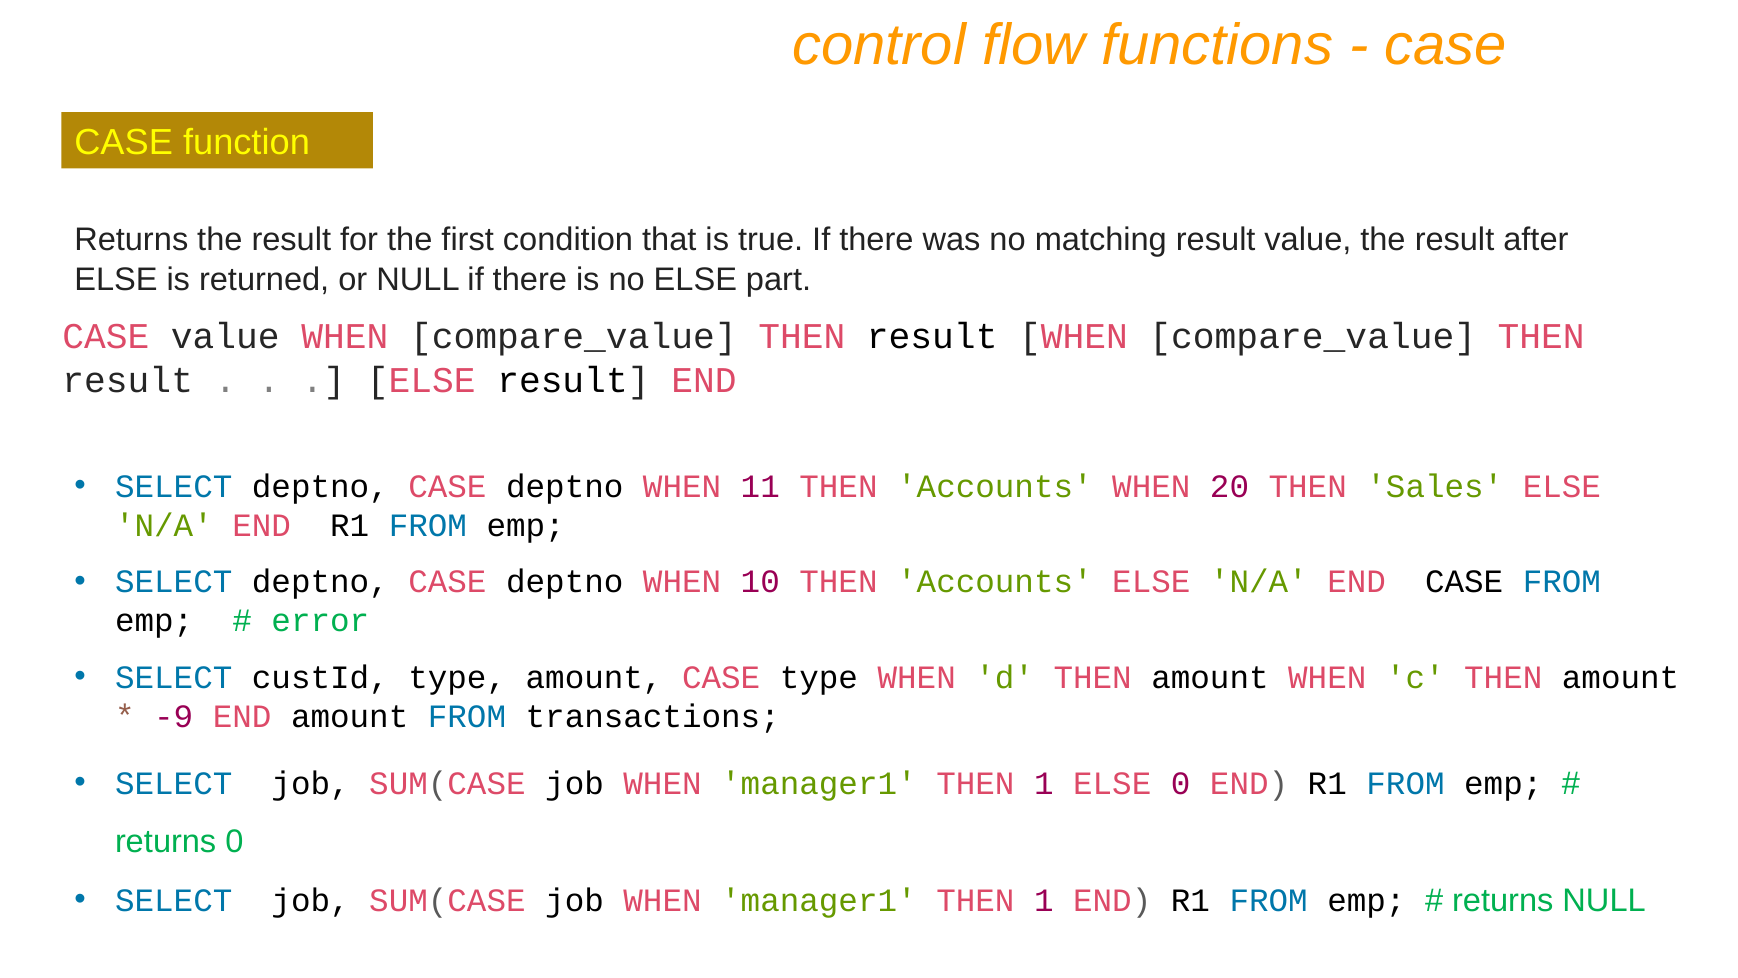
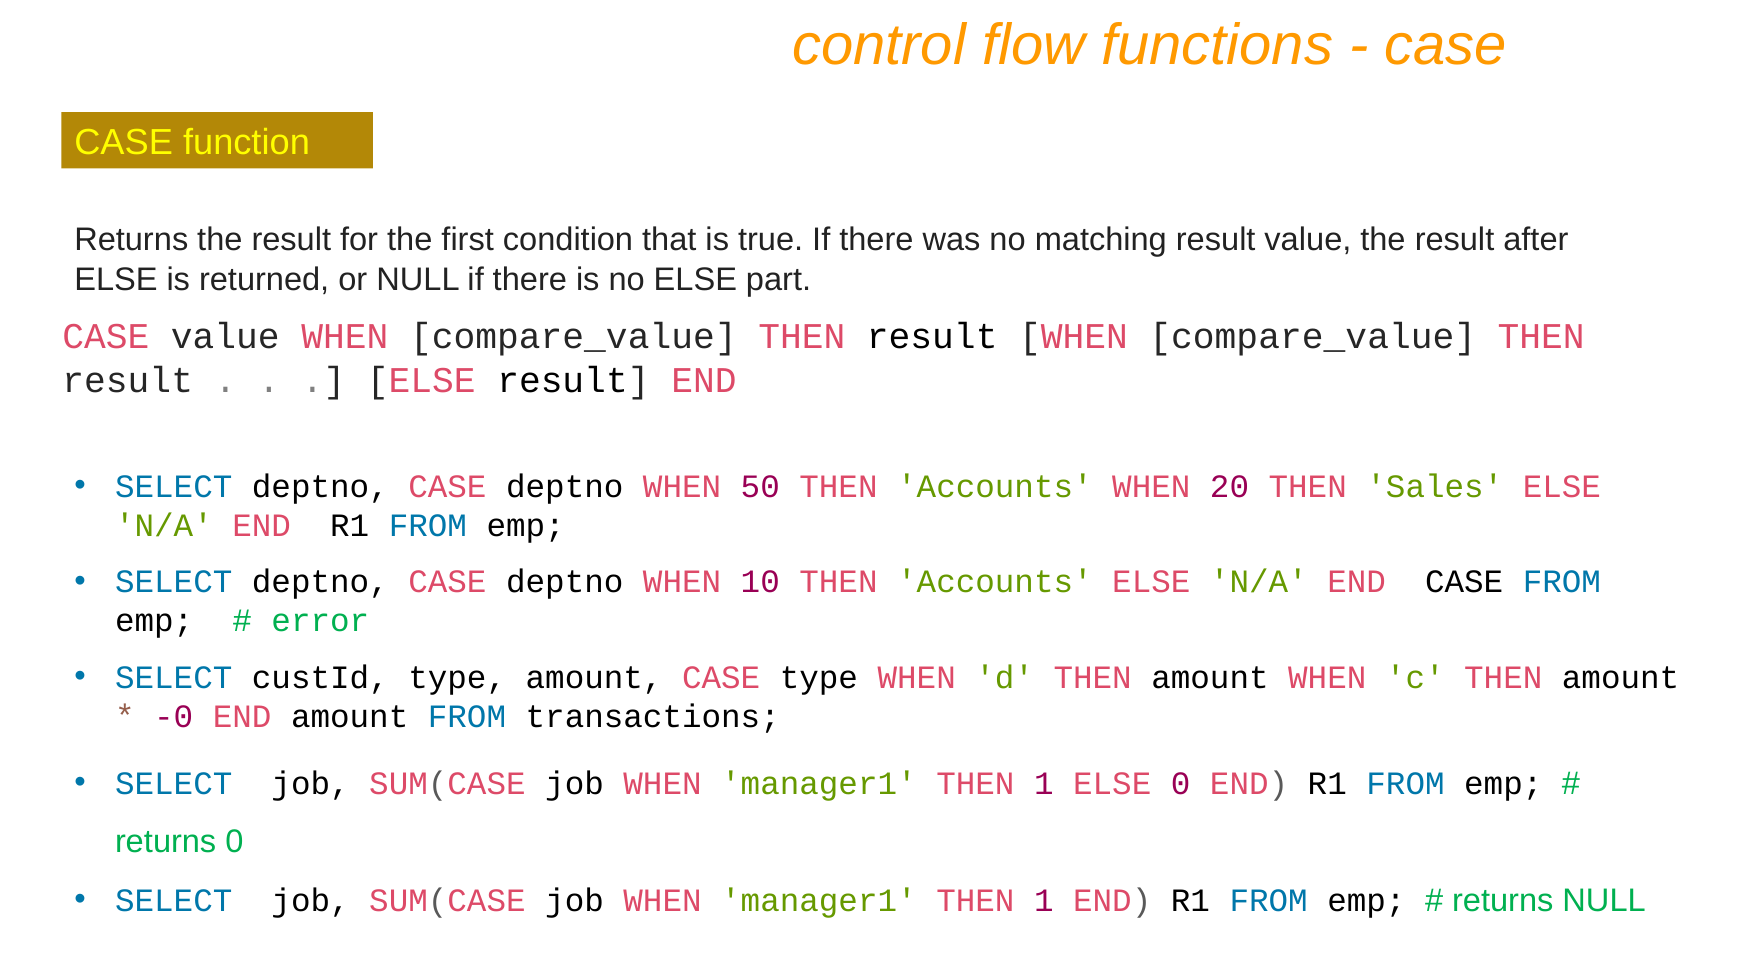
11: 11 -> 50
-9: -9 -> -0
